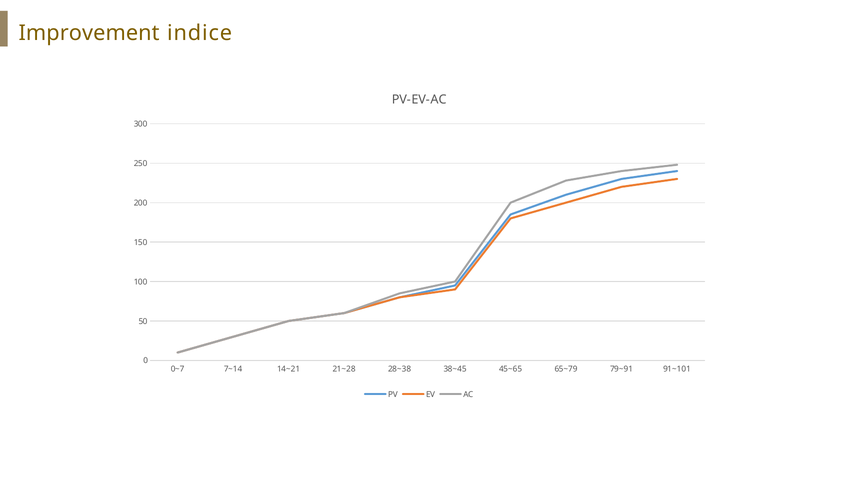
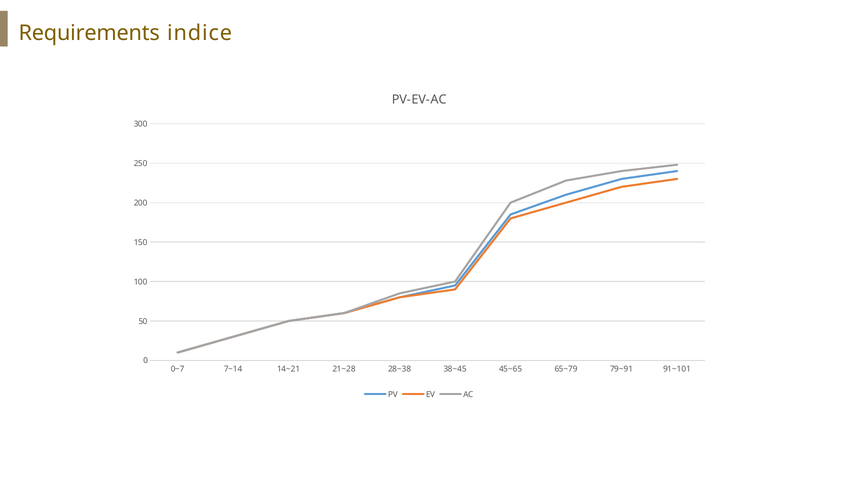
Improvement: Improvement -> Requirements
